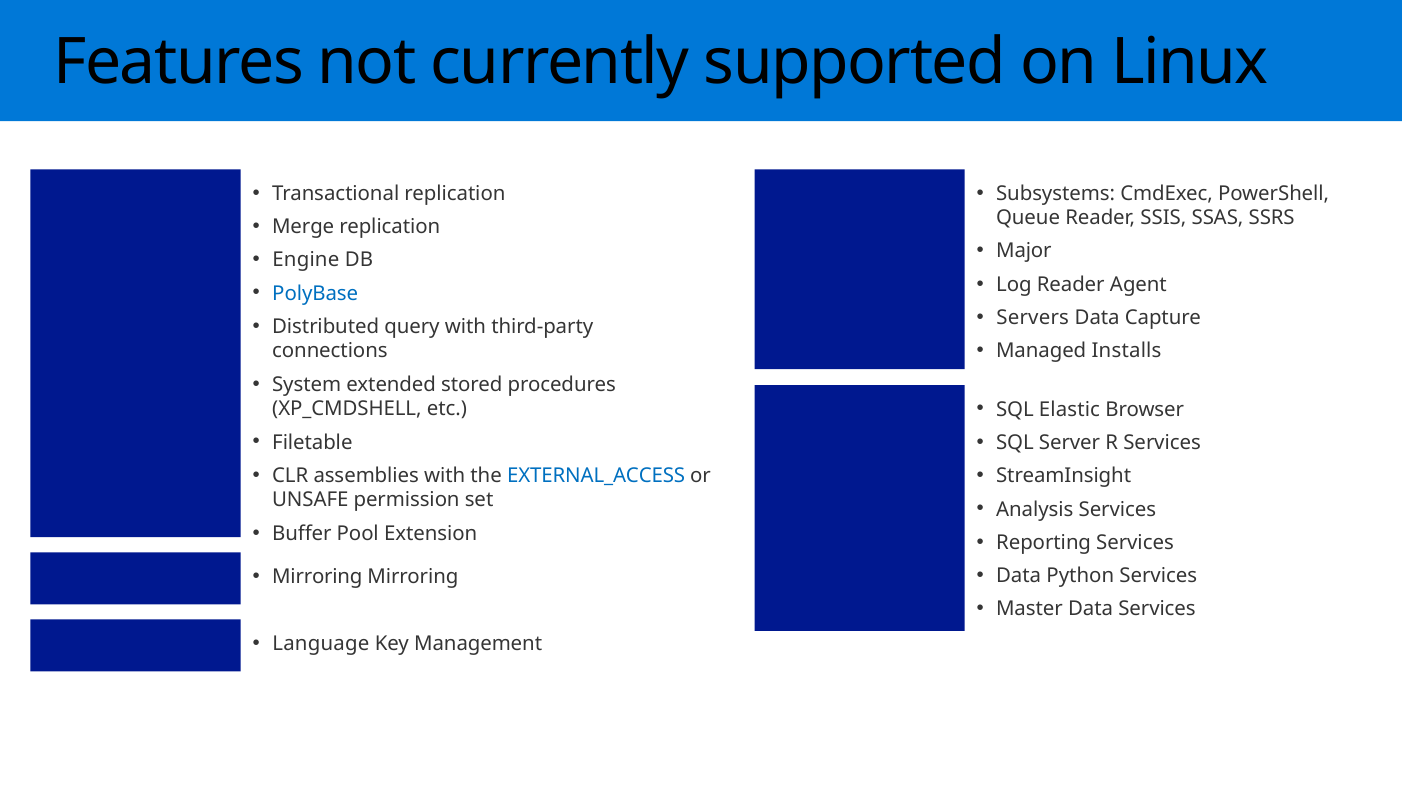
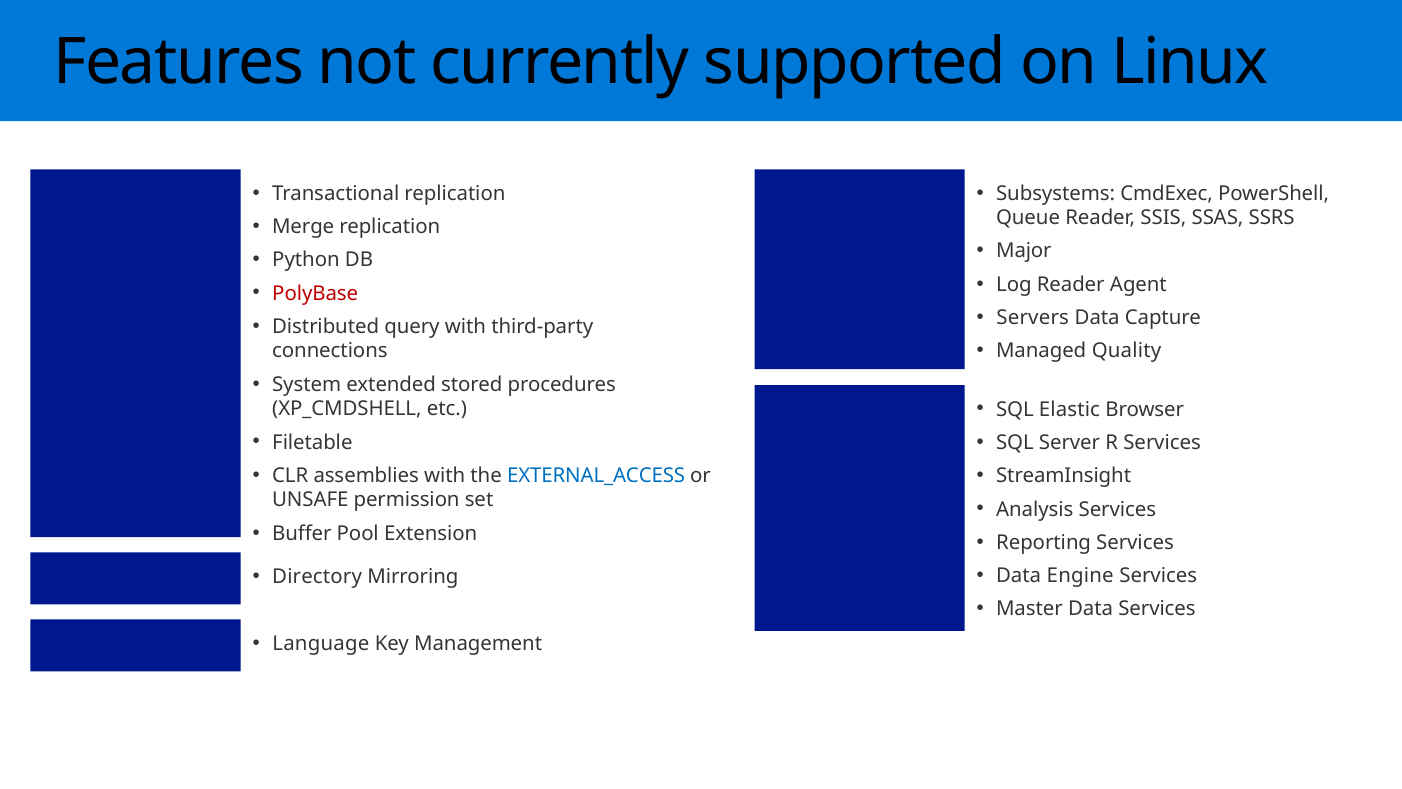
Engine: Engine -> Python
PolyBase colour: blue -> red
Installs: Installs -> Quality
Python: Python -> Engine
Mirroring at (317, 576): Mirroring -> Directory
